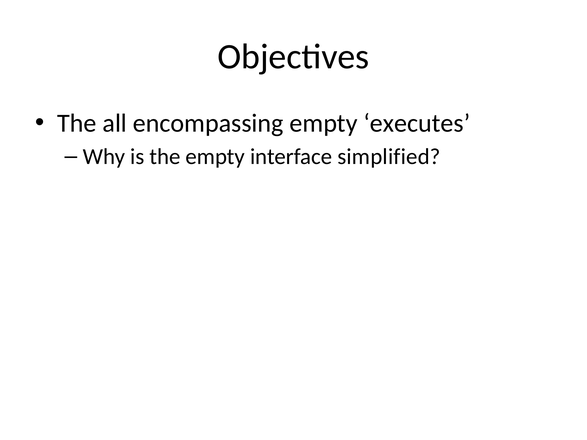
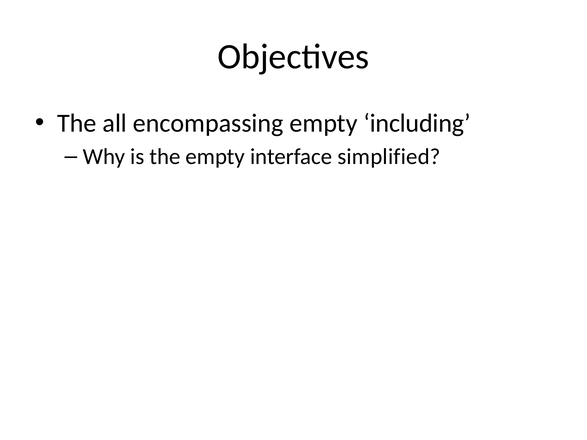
executes: executes -> including
